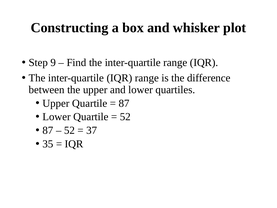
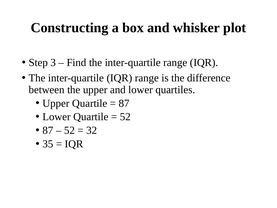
9: 9 -> 3
37: 37 -> 32
